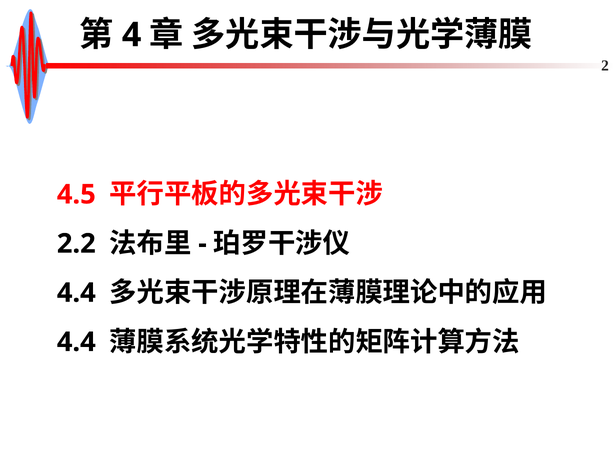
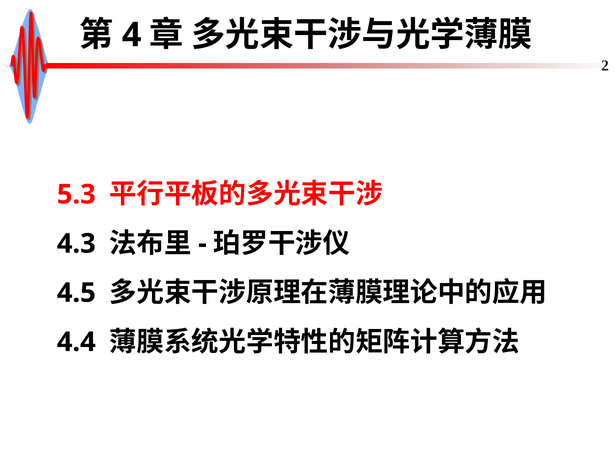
4.5: 4.5 -> 5.3
2.2: 2.2 -> 4.3
4.4 at (76, 293): 4.4 -> 4.5
